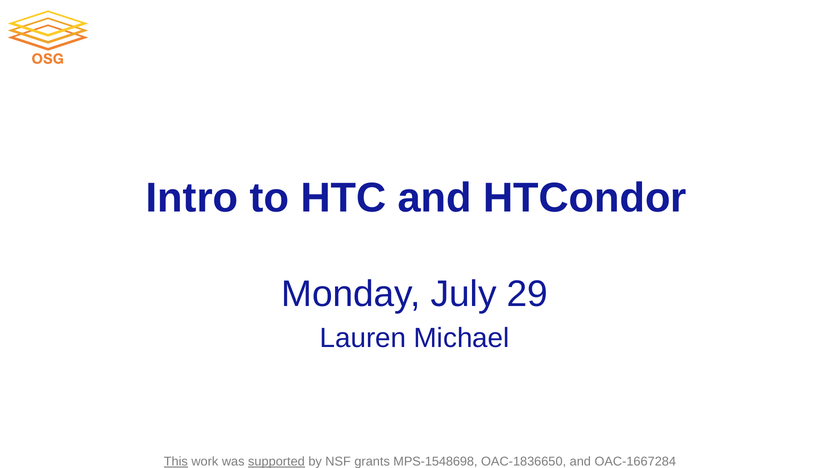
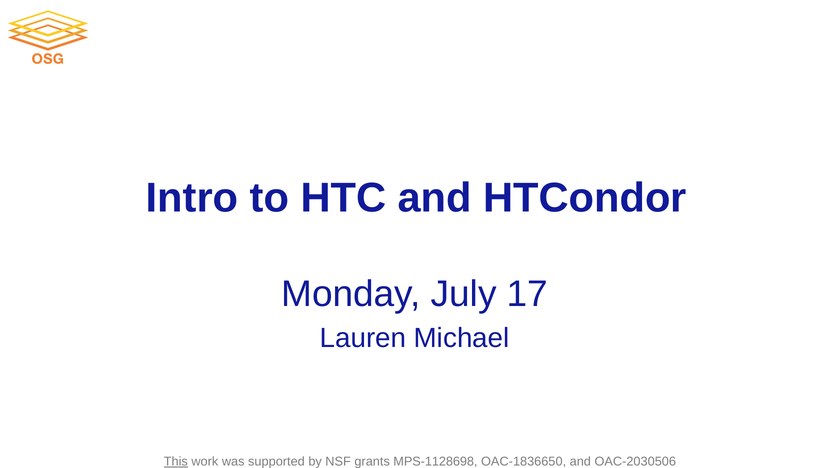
29: 29 -> 17
supported underline: present -> none
MPS-1548698: MPS-1548698 -> MPS-1128698
OAC-1667284: OAC-1667284 -> OAC-2030506
